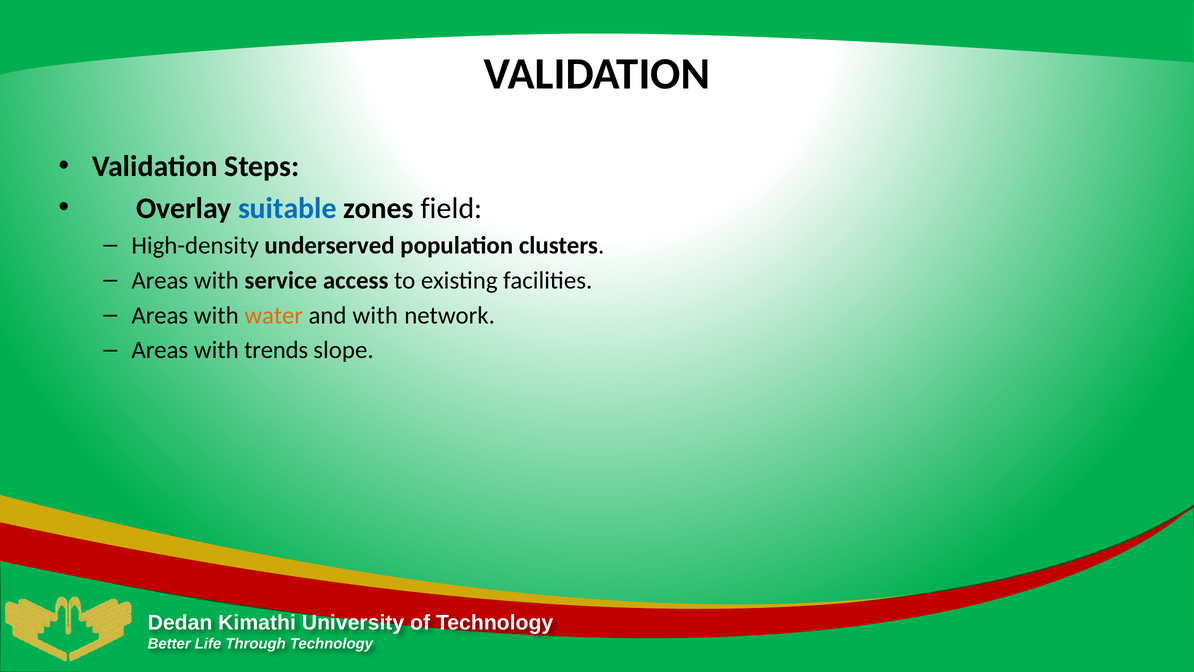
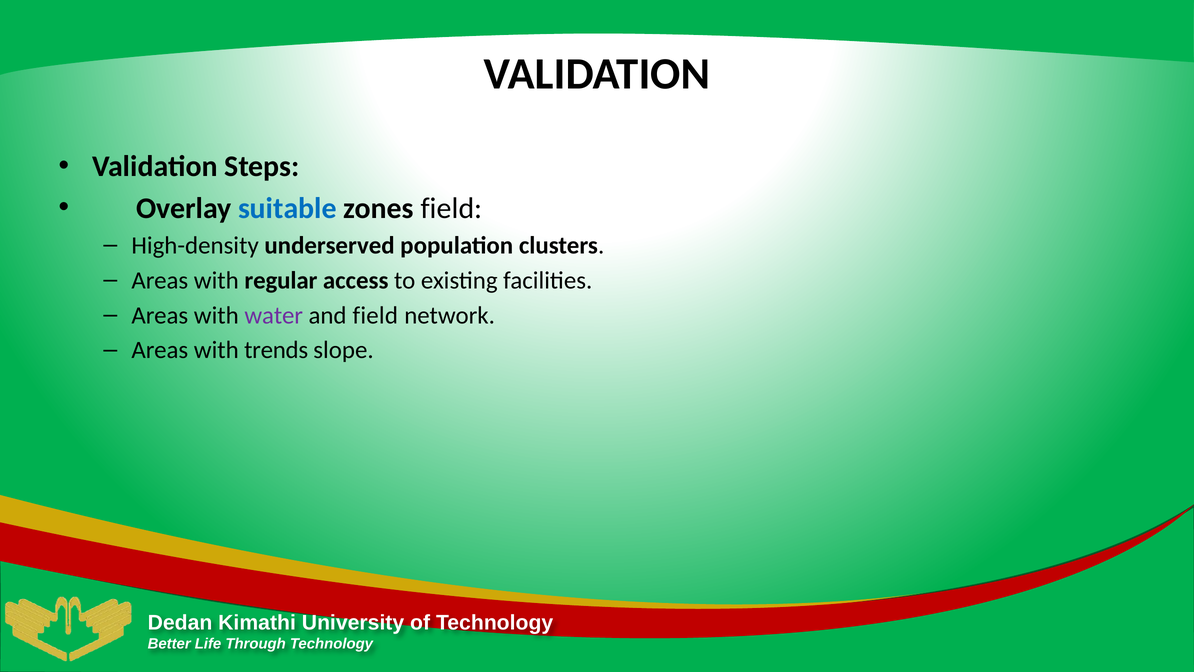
service: service -> regular
water colour: orange -> purple
and with: with -> field
